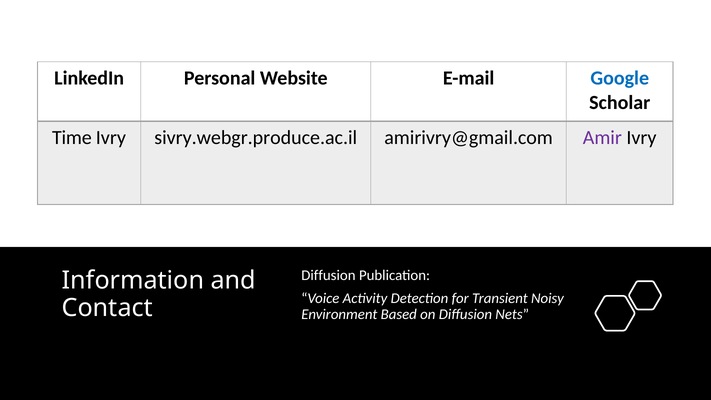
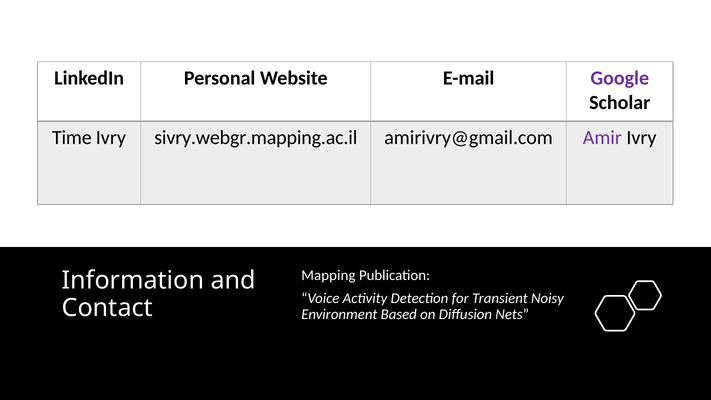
Google colour: blue -> purple
sivry.webgr.produce.ac.il: sivry.webgr.produce.ac.il -> sivry.webgr.mapping.ac.il
Diffusion at (328, 275): Diffusion -> Mapping
